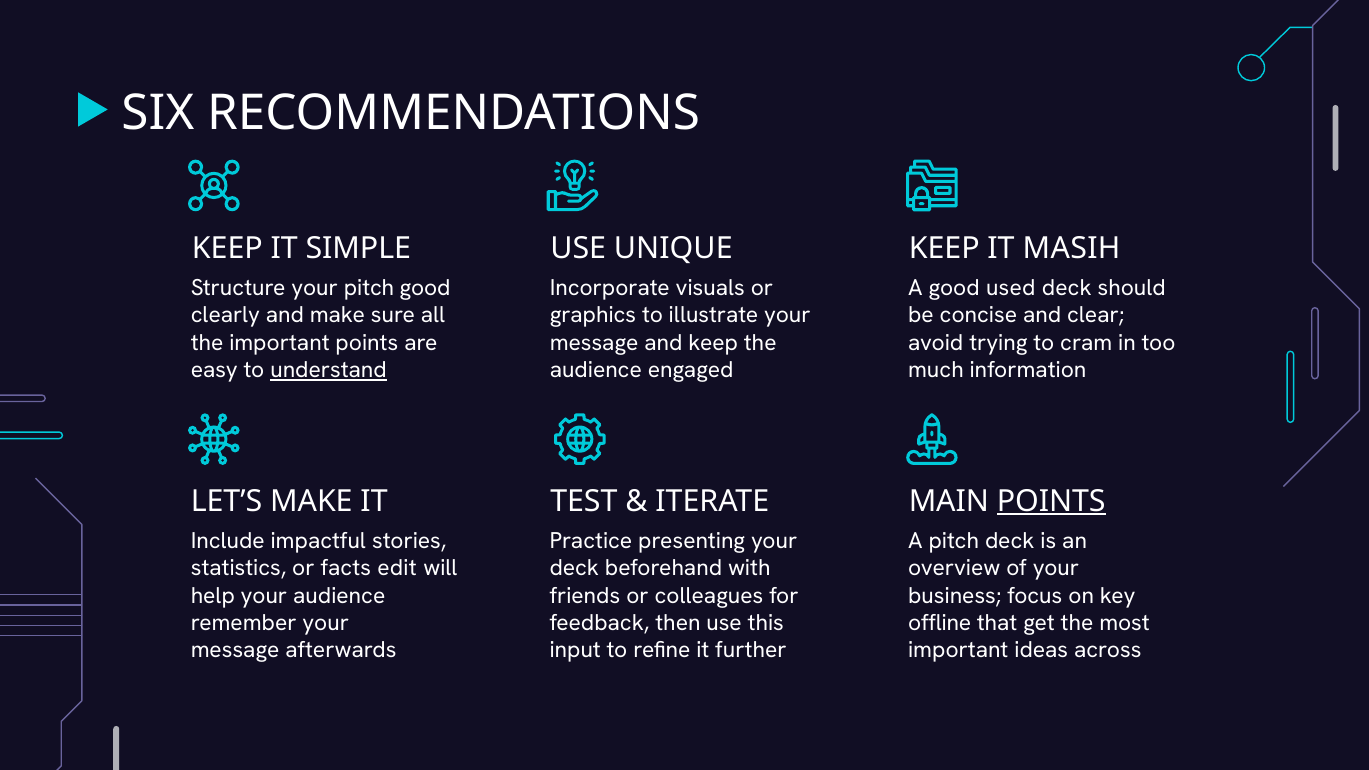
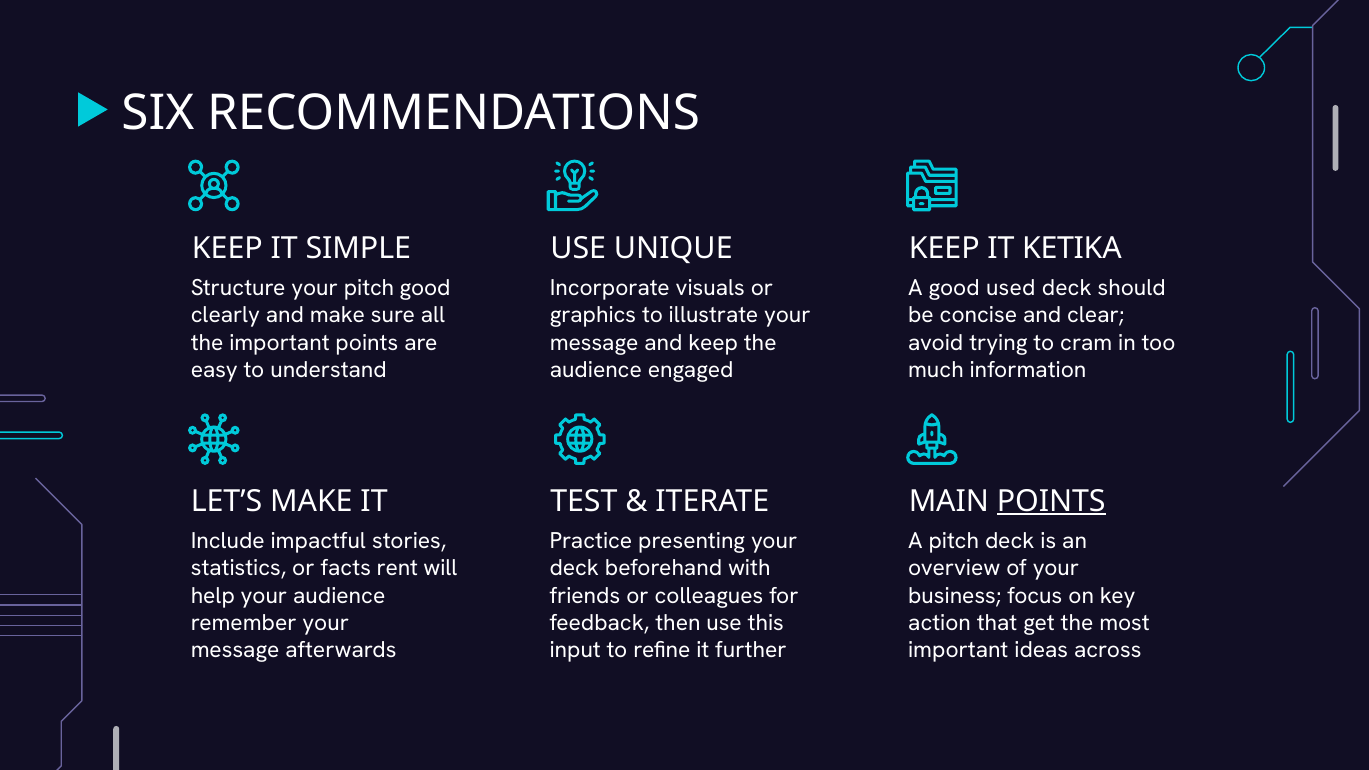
MASIH: MASIH -> KETIKA
understand underline: present -> none
edit: edit -> rent
offline: offline -> action
